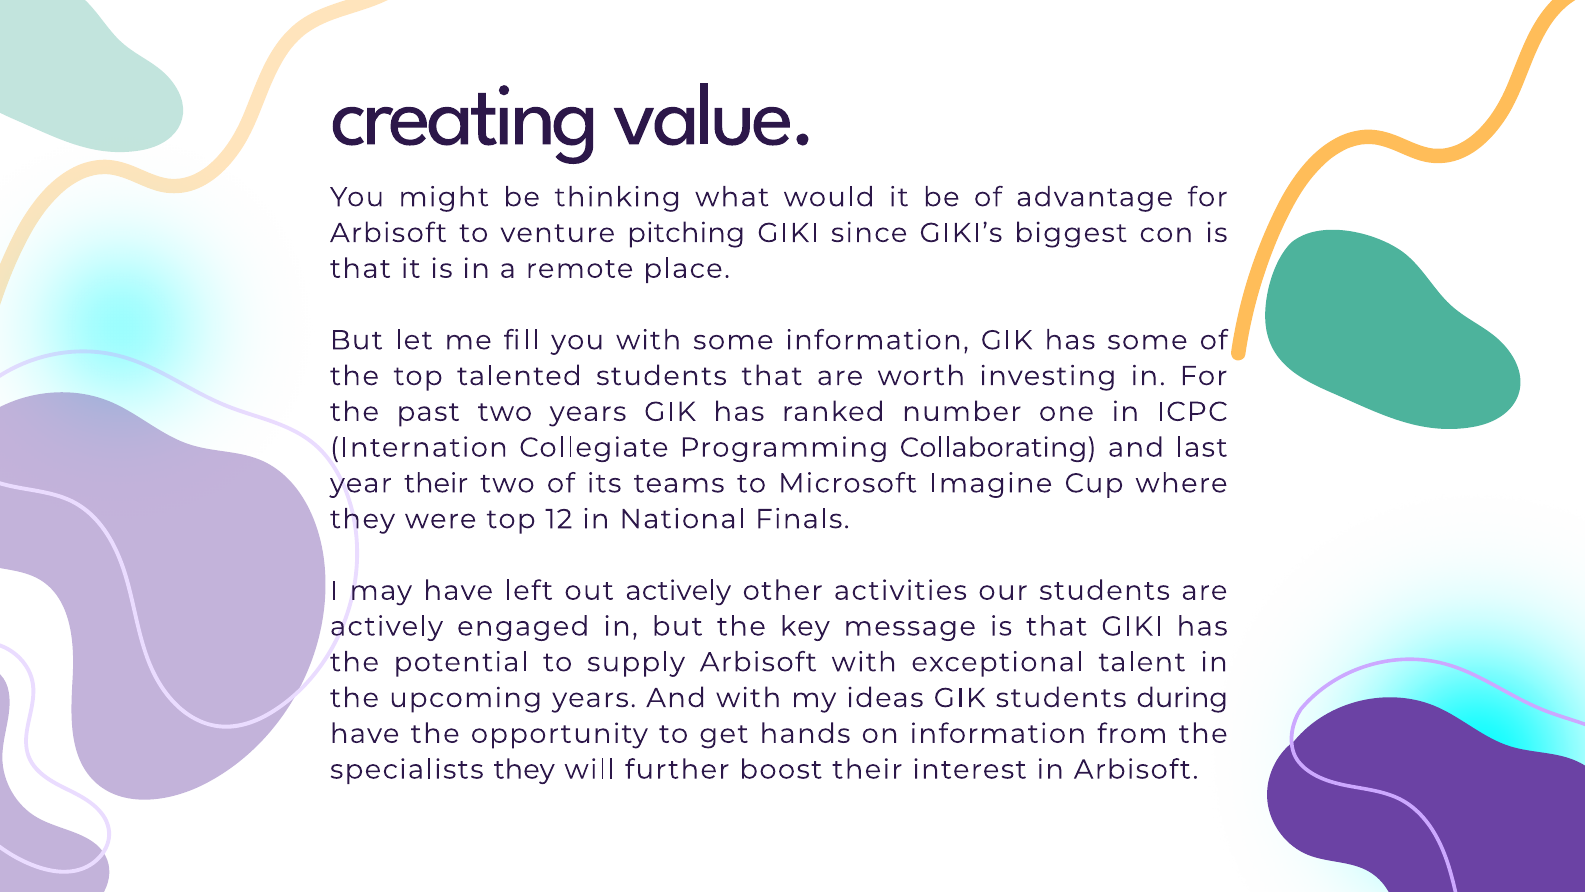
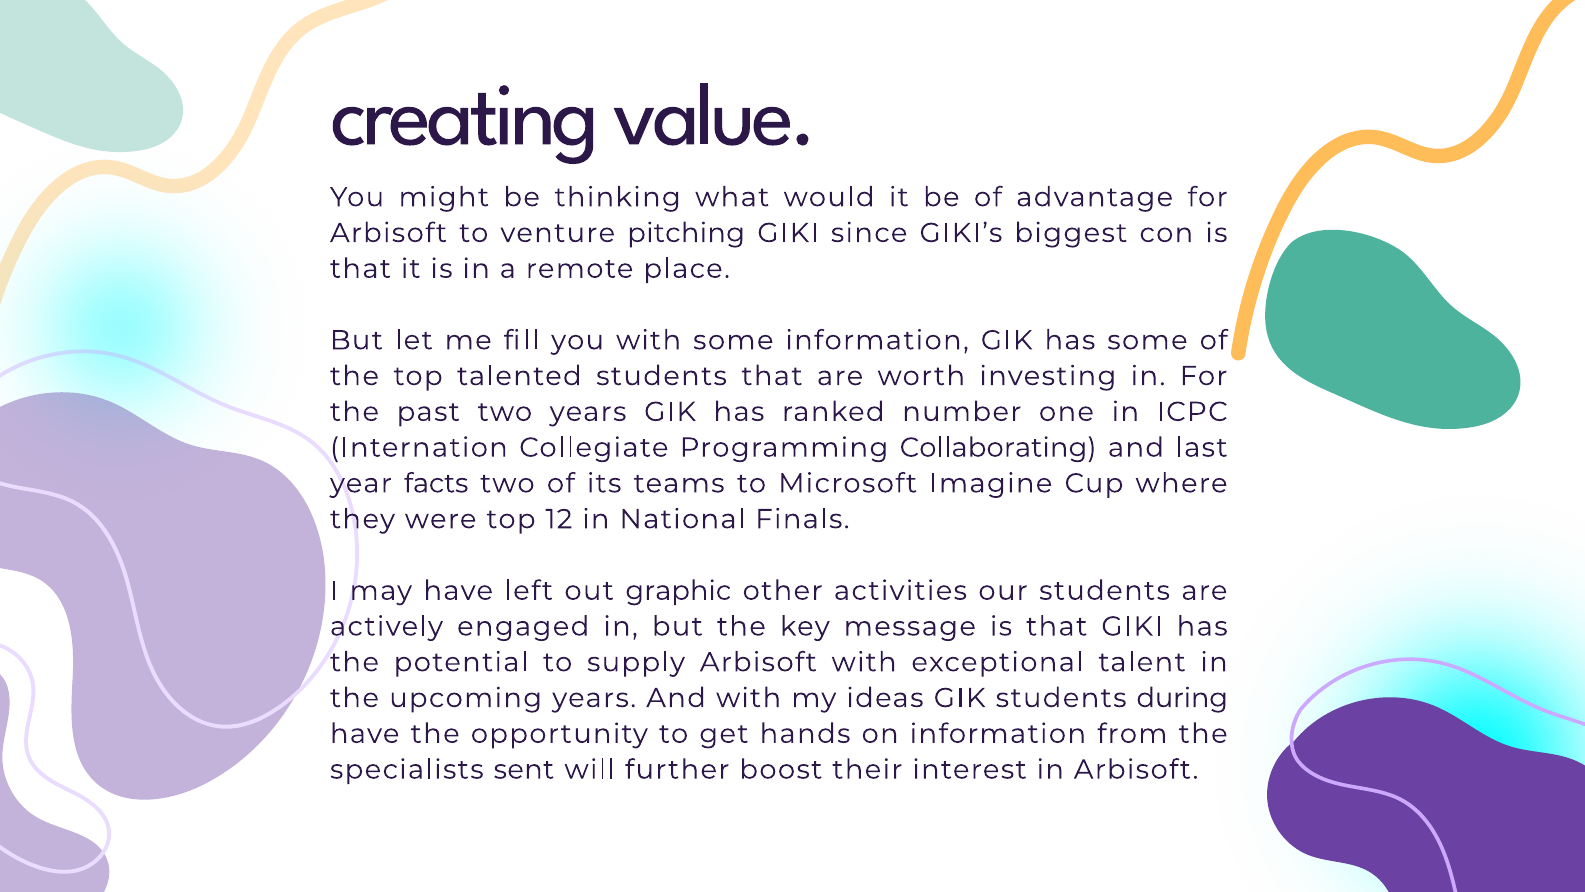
year their: their -> facts
out actively: actively -> graphic
specialists they: they -> sent
